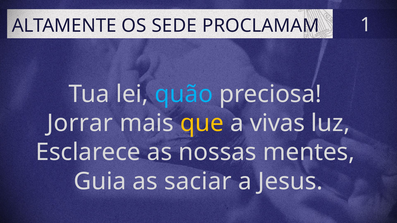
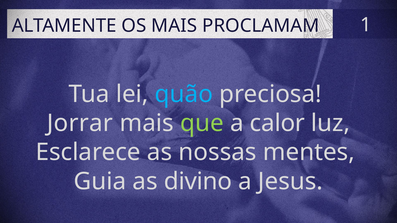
OS SEDE: SEDE -> MAIS
que colour: yellow -> light green
vivas: vivas -> calor
saciar: saciar -> divino
